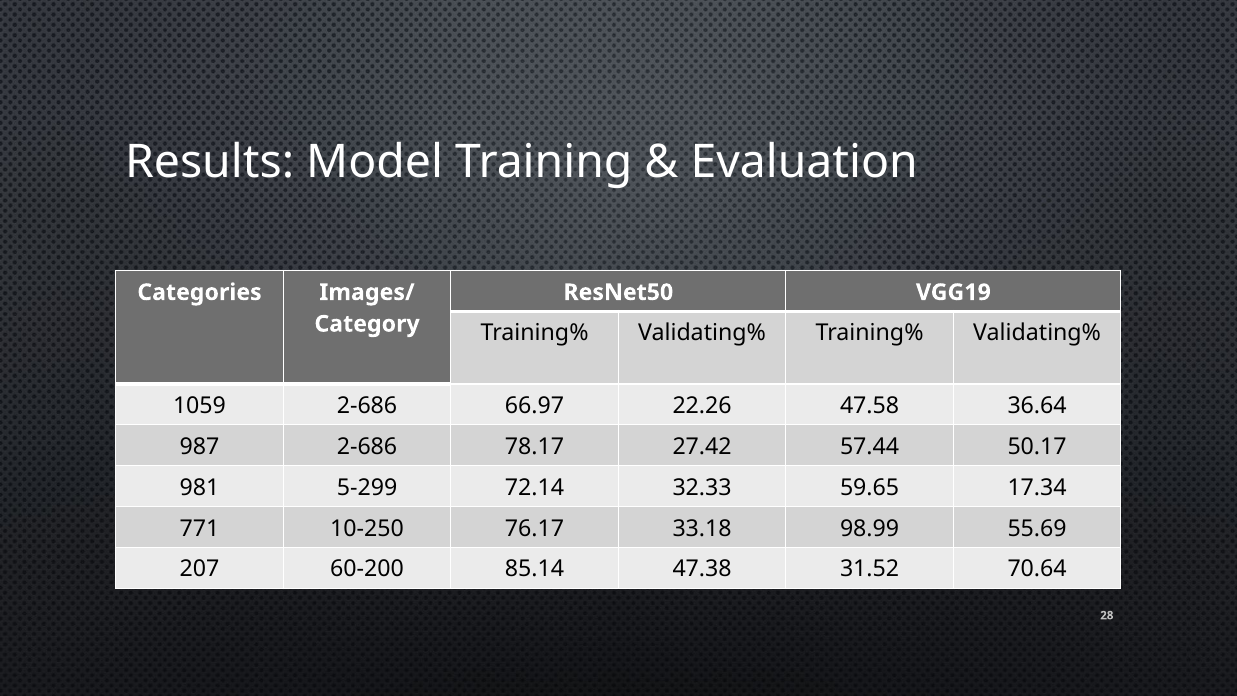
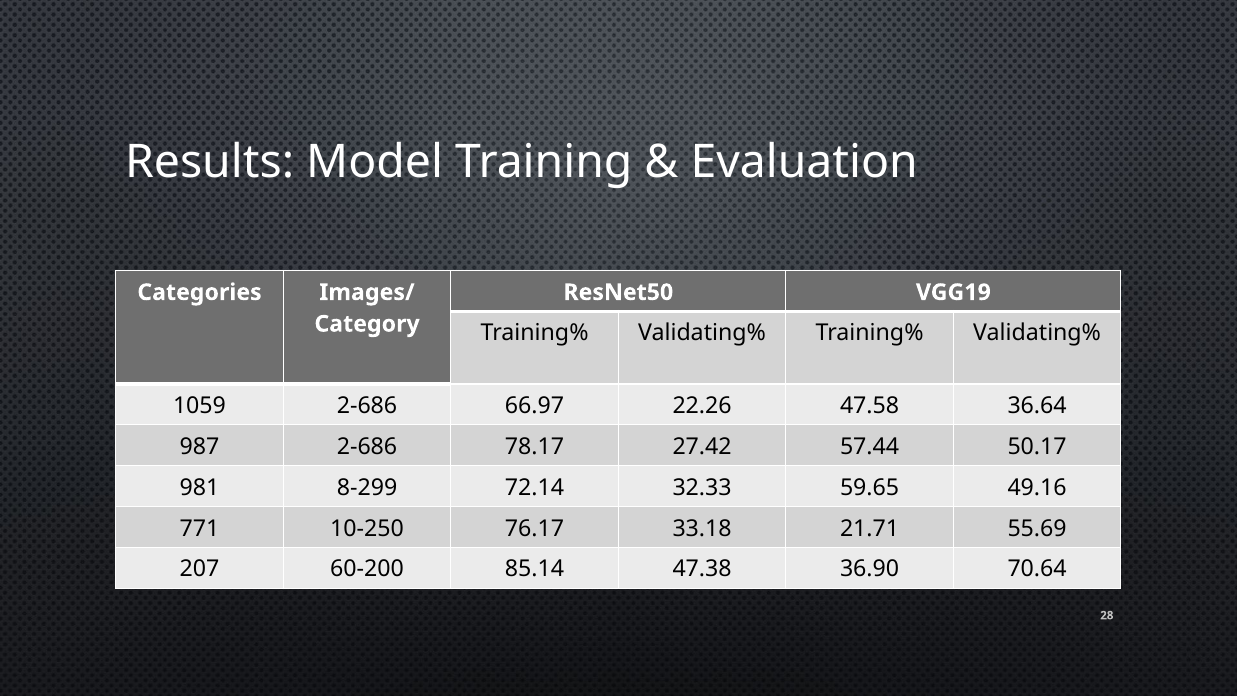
5-299: 5-299 -> 8-299
17.34: 17.34 -> 49.16
98.99: 98.99 -> 21.71
31.52: 31.52 -> 36.90
